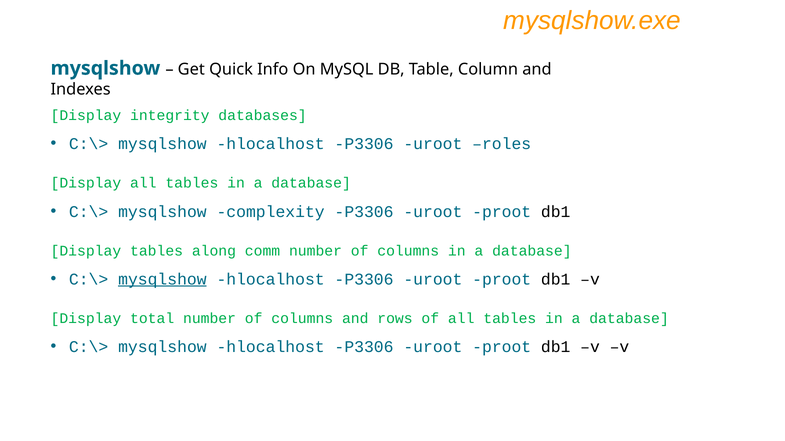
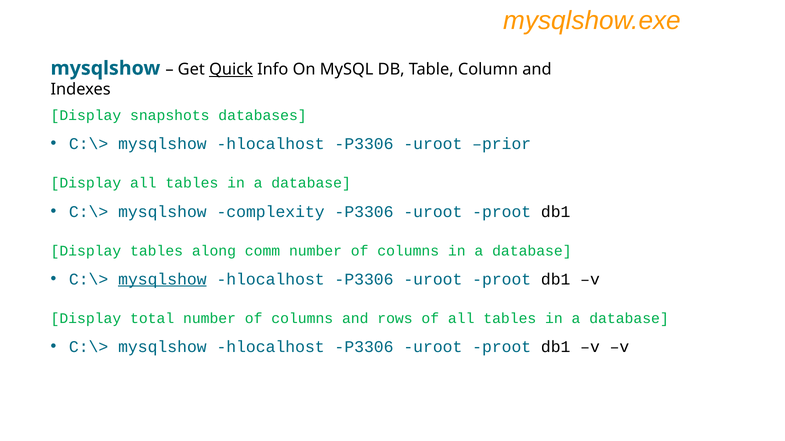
Quick underline: none -> present
integrity: integrity -> snapshots
roles: roles -> prior
